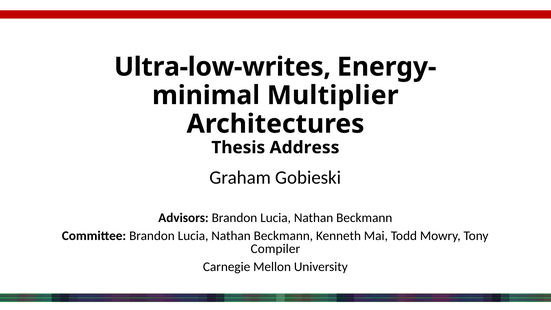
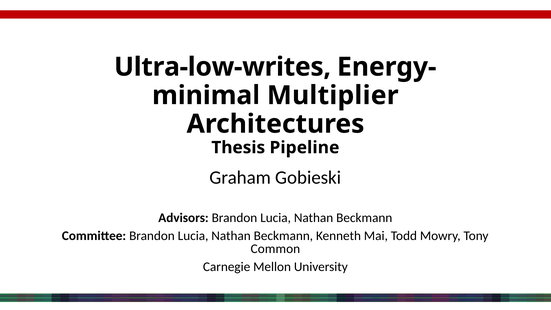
Address: Address -> Pipeline
Compiler: Compiler -> Common
